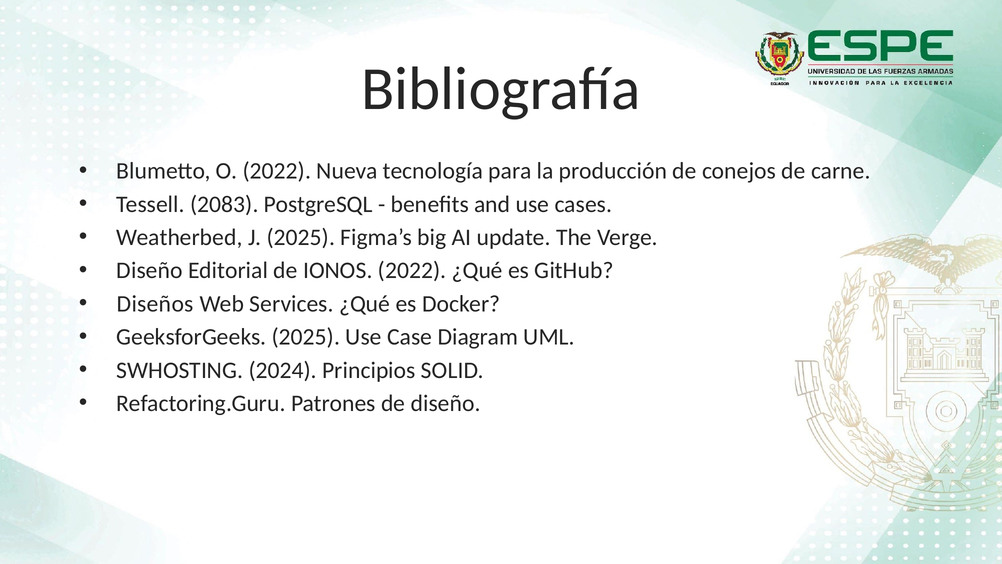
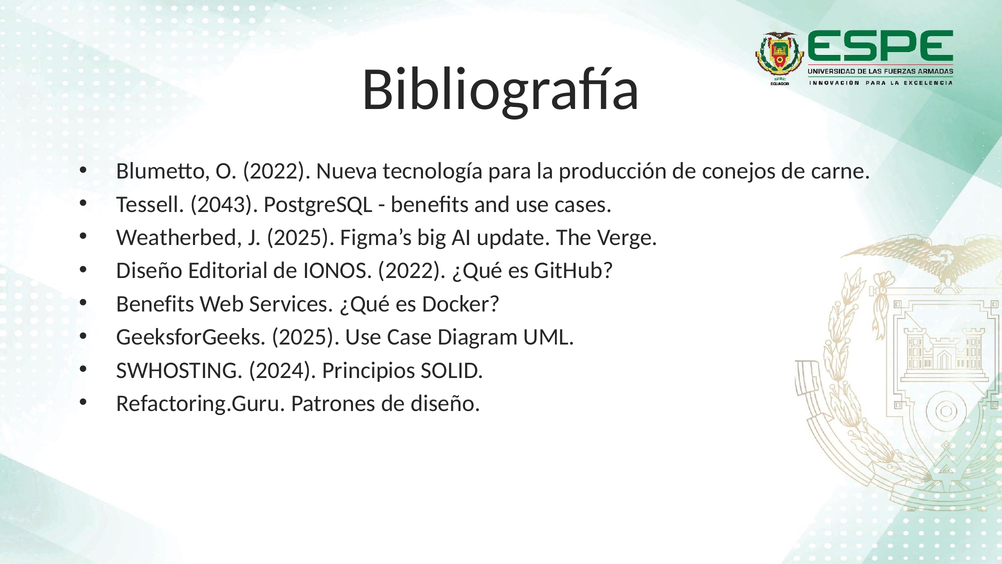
2083: 2083 -> 2043
Diseños at (155, 304): Diseños -> Benefits
